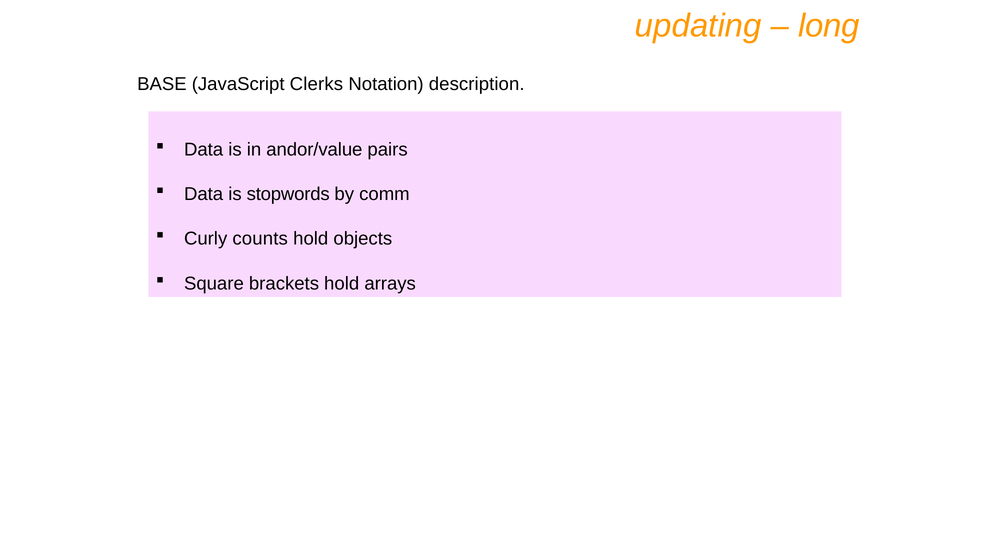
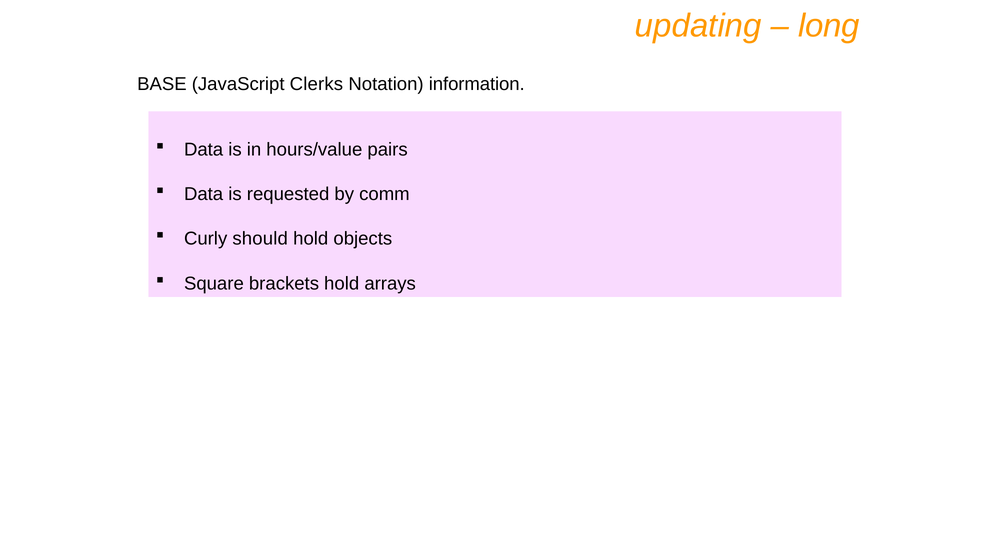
description: description -> information
andor/value: andor/value -> hours/value
stopwords: stopwords -> requested
counts: counts -> should
